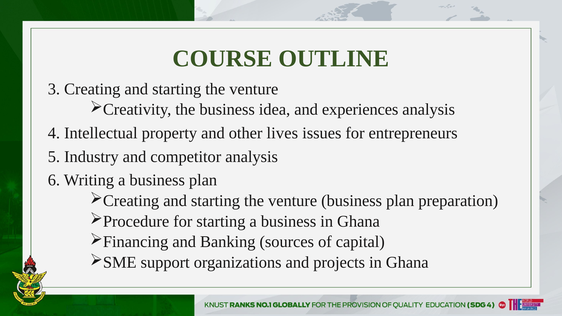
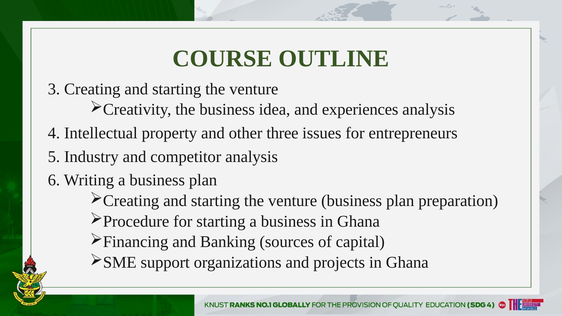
lives: lives -> three
